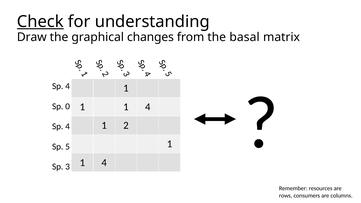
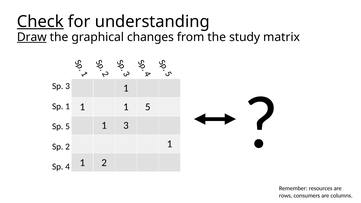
Draw underline: none -> present
basal: basal -> study
4 at (68, 86): 4 -> 3
4 at (148, 107): 4 -> 5
Sp 0: 0 -> 1
1 2: 2 -> 3
4 at (68, 126): 4 -> 5
Sp 5: 5 -> 2
4 at (104, 163): 4 -> 2
Sp 3: 3 -> 4
